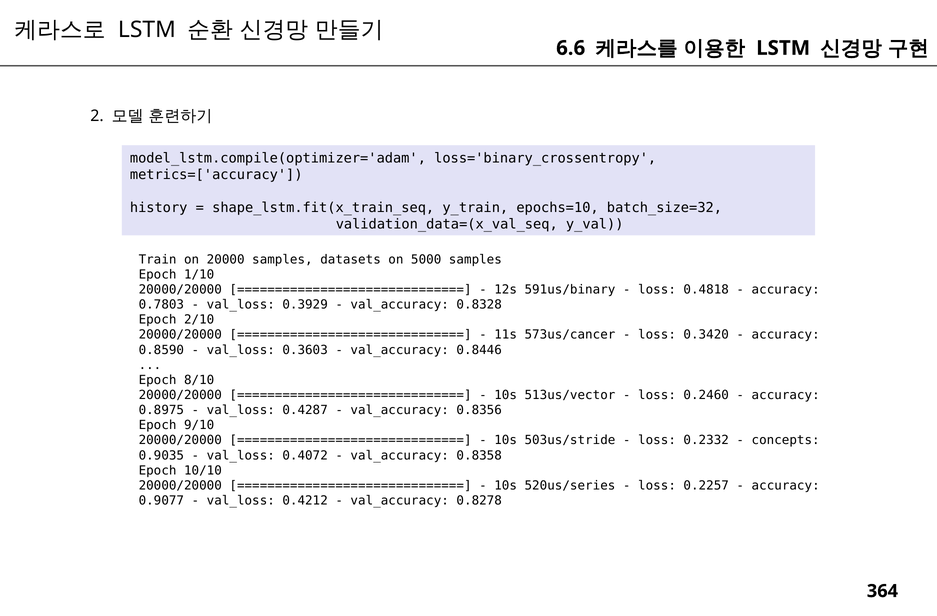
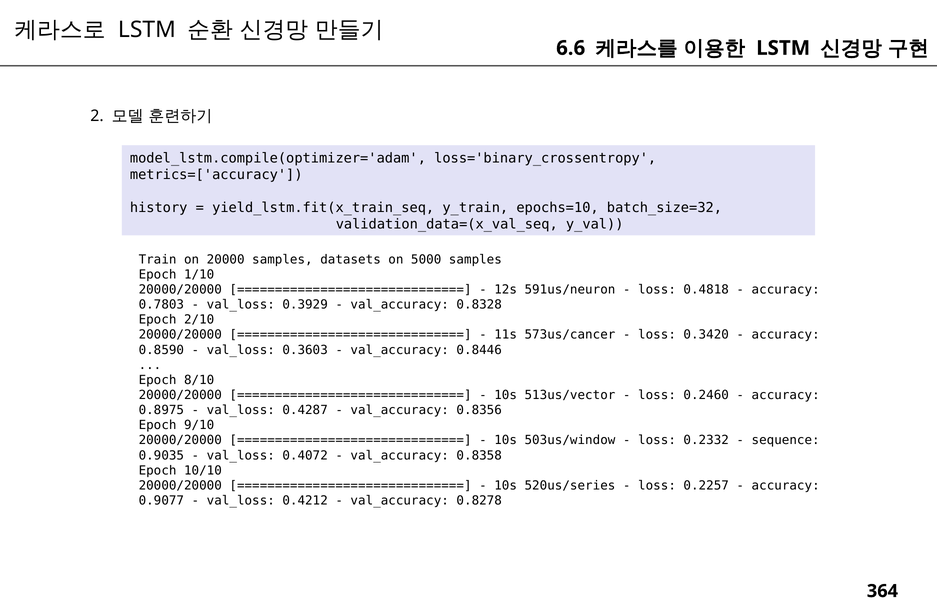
shape_lstm.fit(x_train_seq: shape_lstm.fit(x_train_seq -> yield_lstm.fit(x_train_seq
591us/binary: 591us/binary -> 591us/neuron
503us/stride: 503us/stride -> 503us/window
concepts: concepts -> sequence
